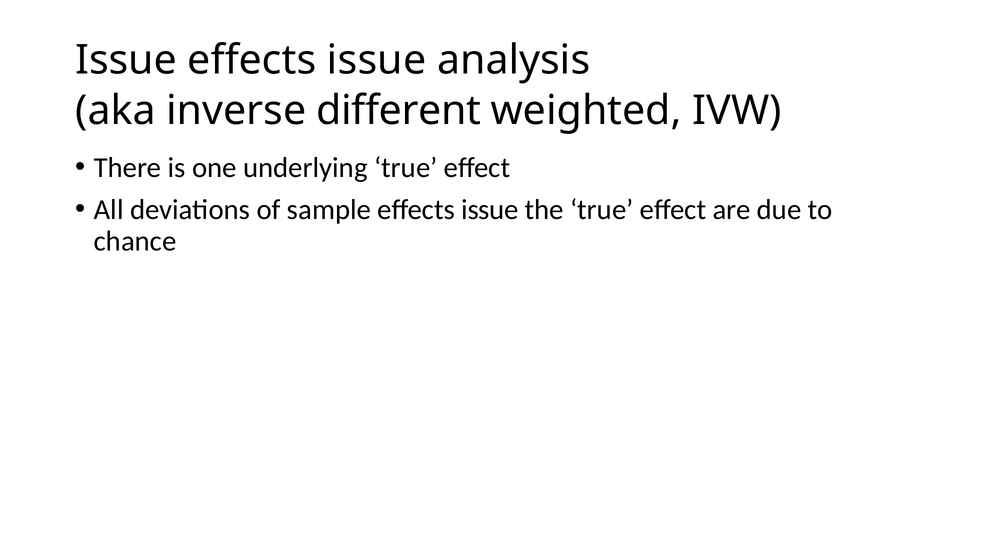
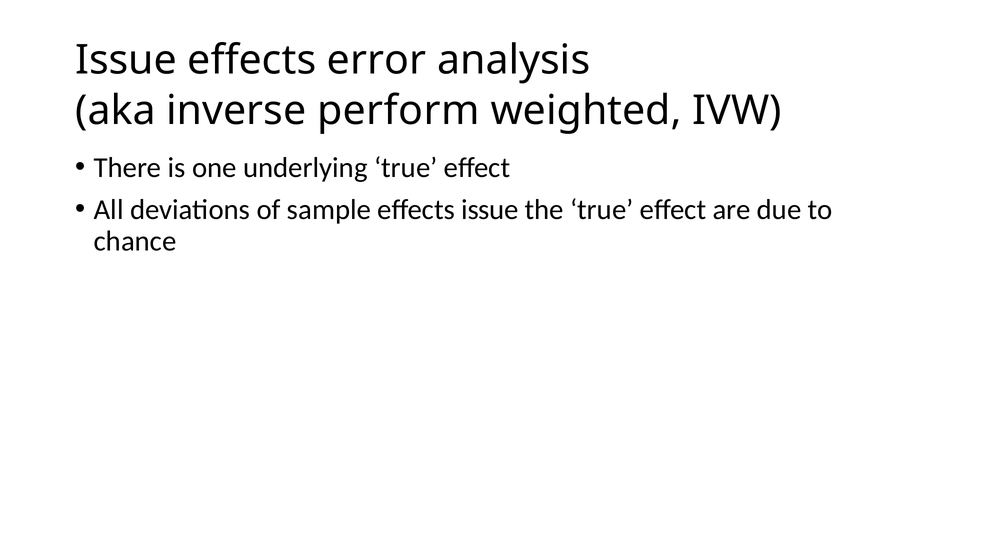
issue at (377, 60): issue -> error
different: different -> perform
